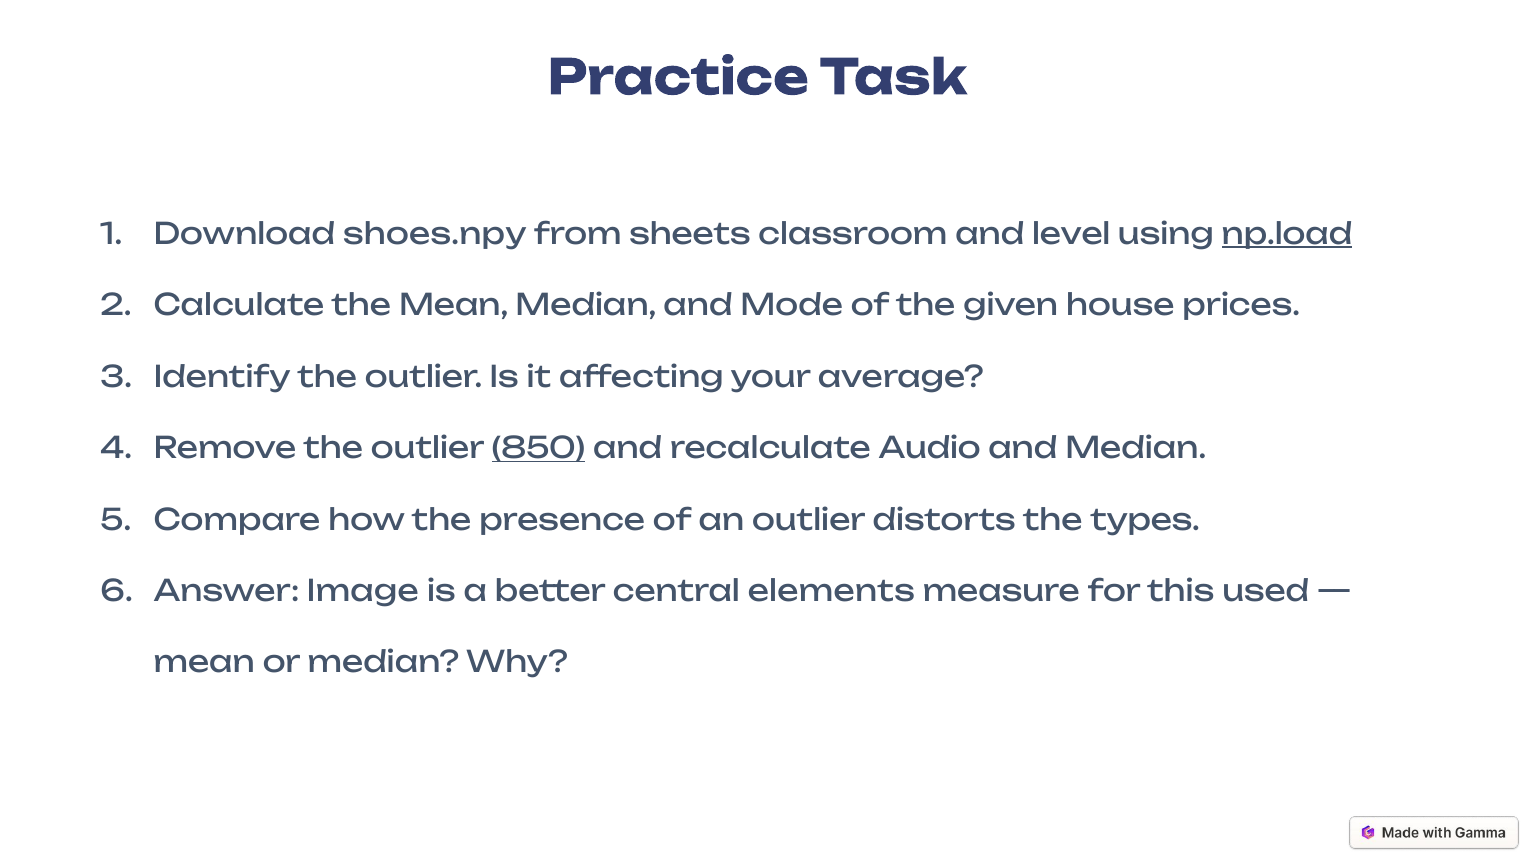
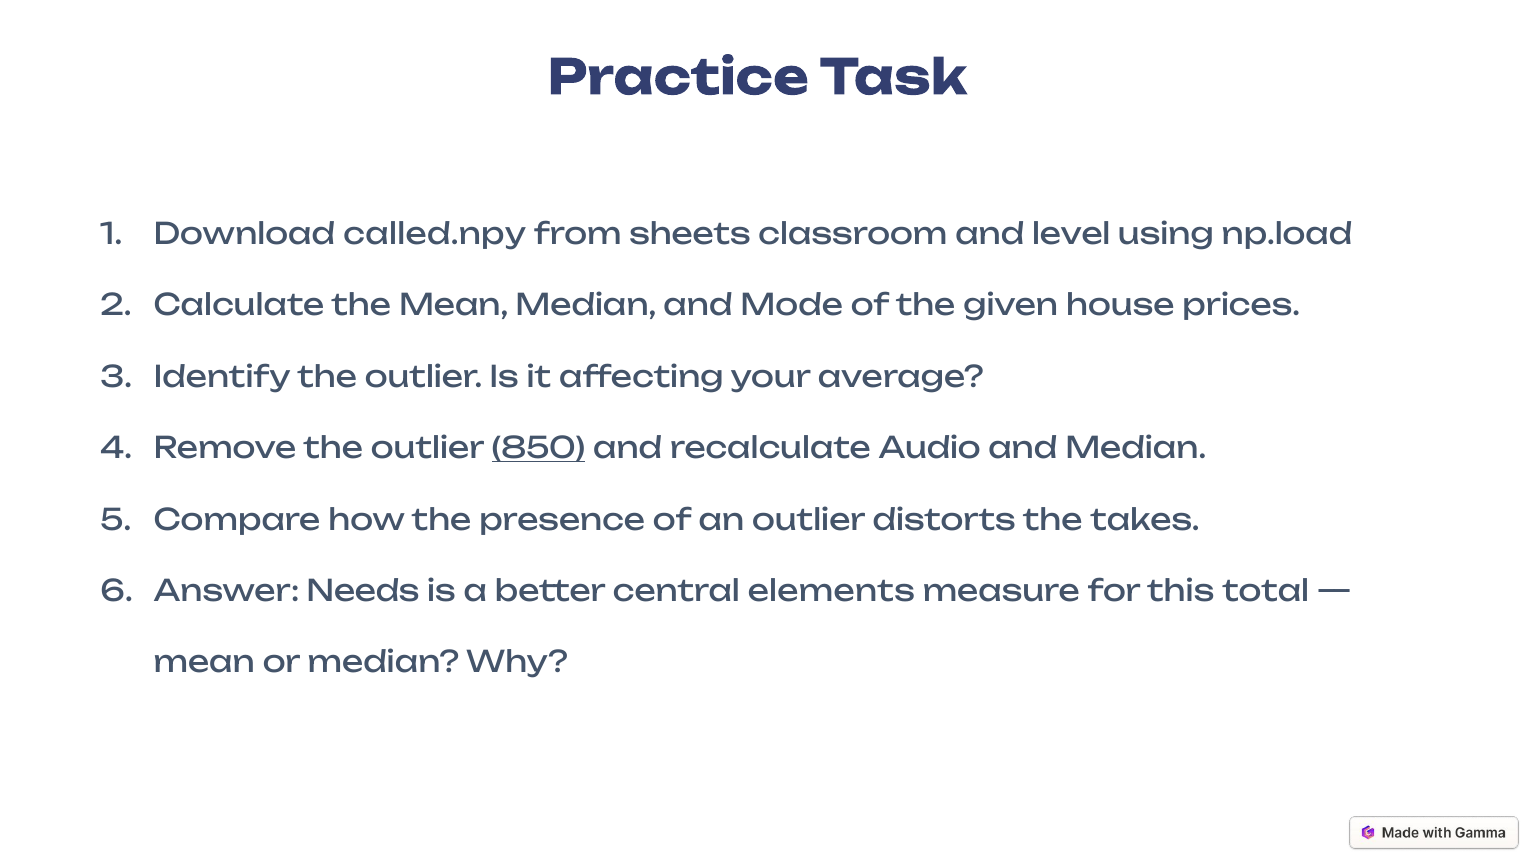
shoes.npy: shoes.npy -> called.npy
np.load underline: present -> none
types: types -> takes
Image: Image -> Needs
used: used -> total
